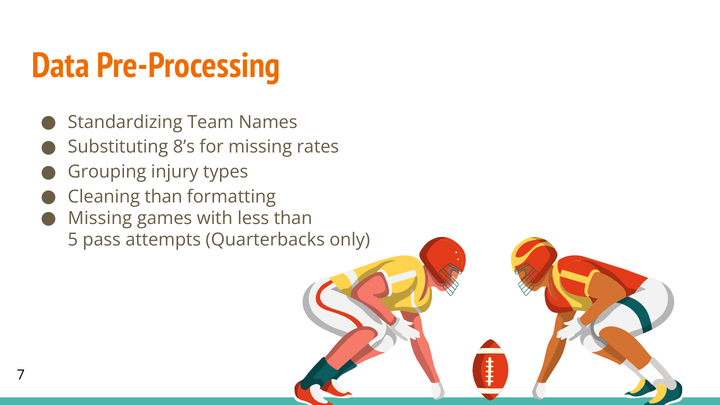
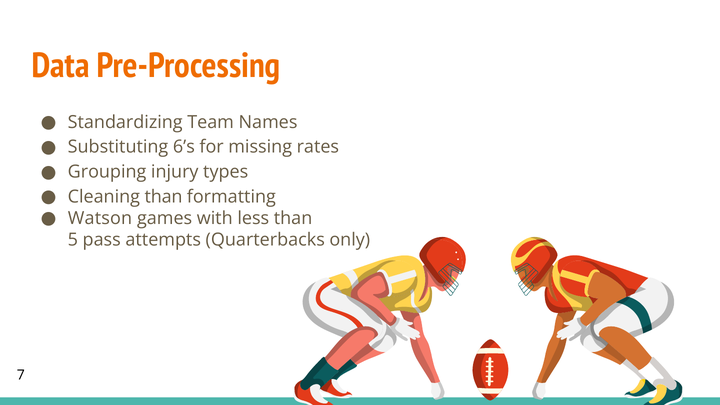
8’s: 8’s -> 6’s
Missing at (100, 218): Missing -> Watson
